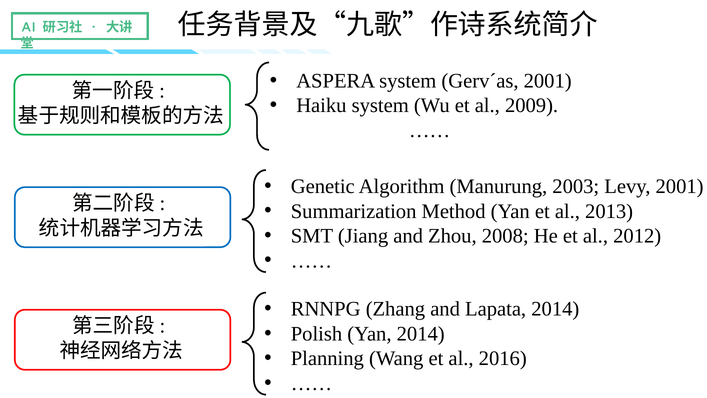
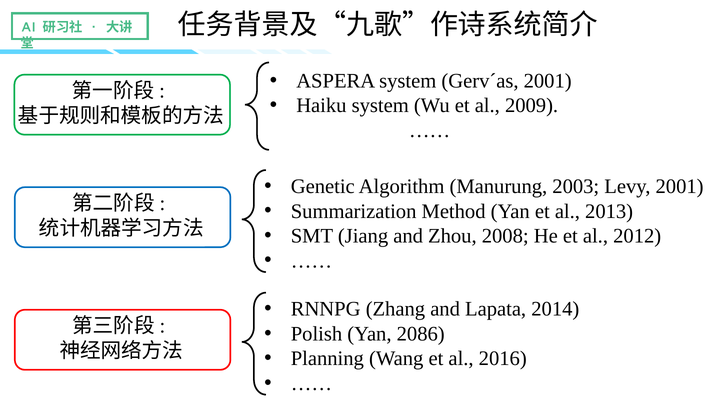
Yan 2014: 2014 -> 2086
